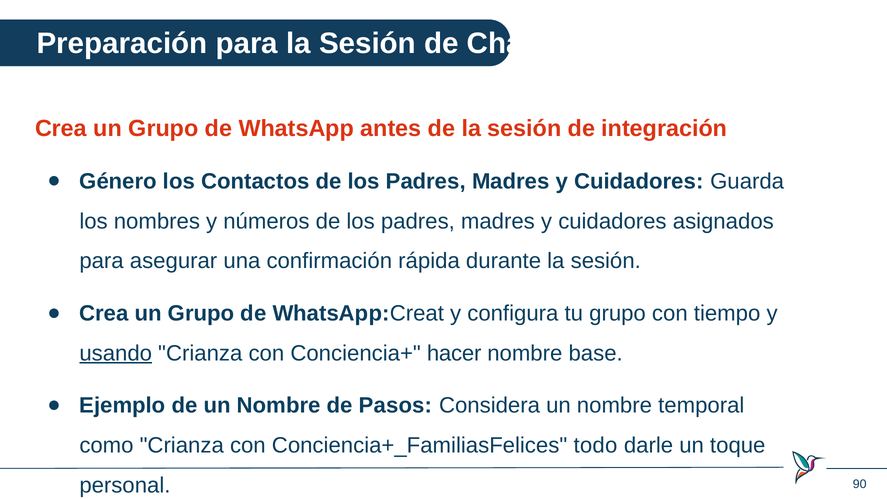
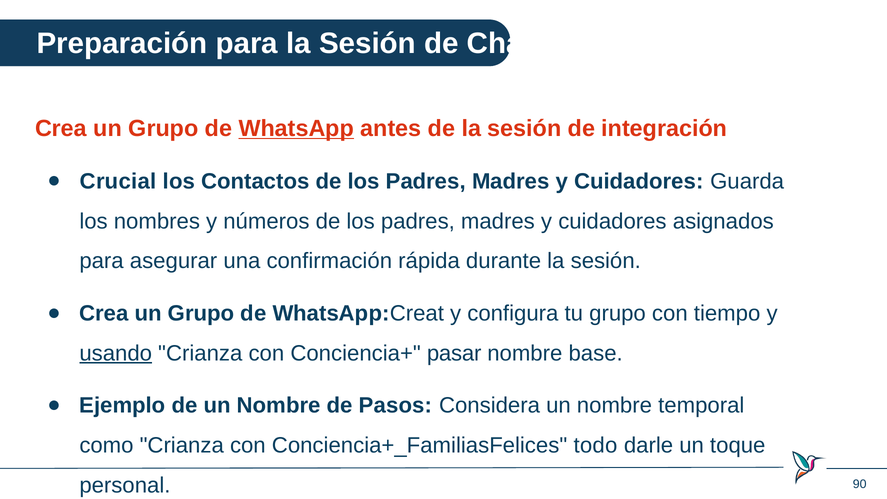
WhatsApp underline: none -> present
Género: Género -> Crucial
hacer: hacer -> pasar
